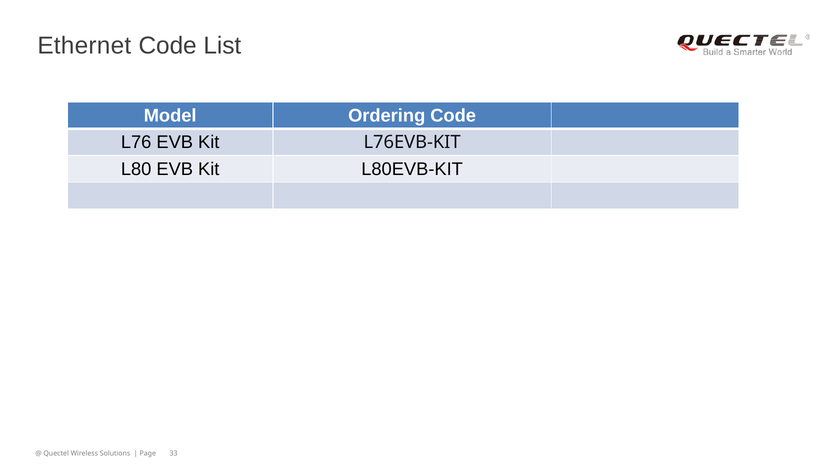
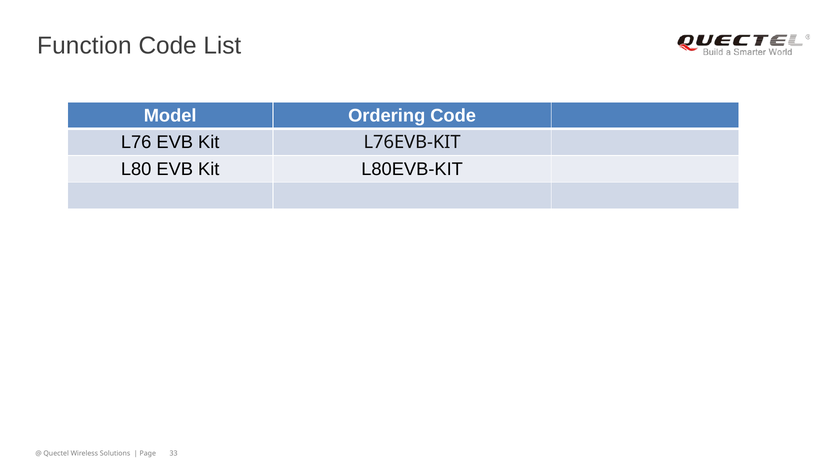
Ethernet: Ethernet -> Function
